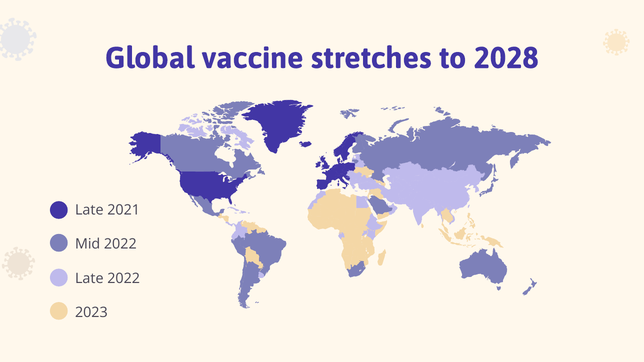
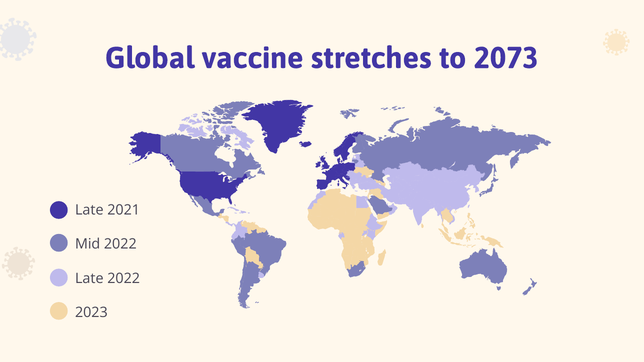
2028: 2028 -> 2073
